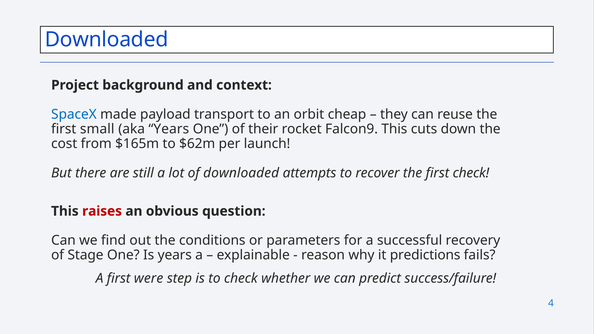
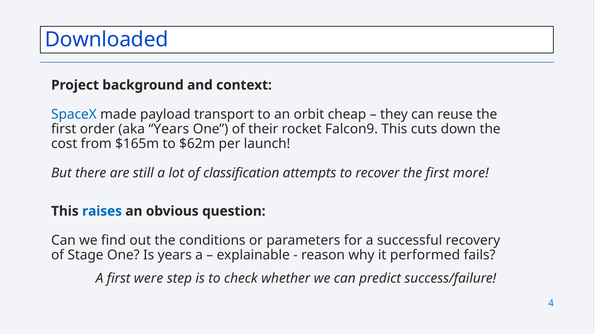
small: small -> order
of downloaded: downloaded -> classification
first check: check -> more
raises colour: red -> blue
predictions: predictions -> performed
